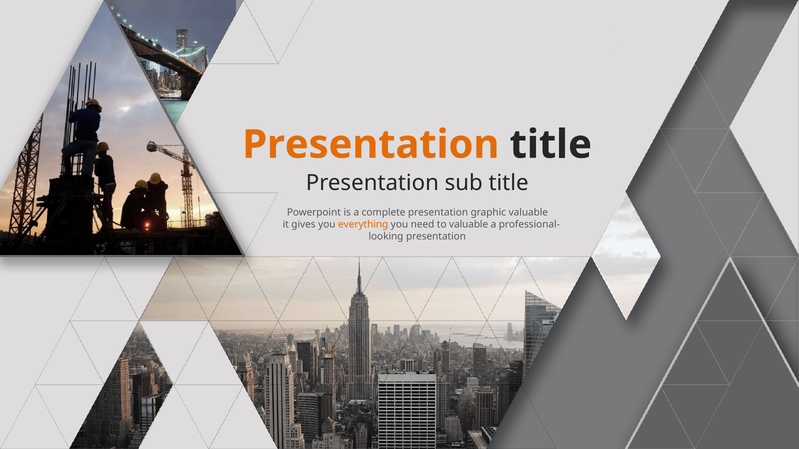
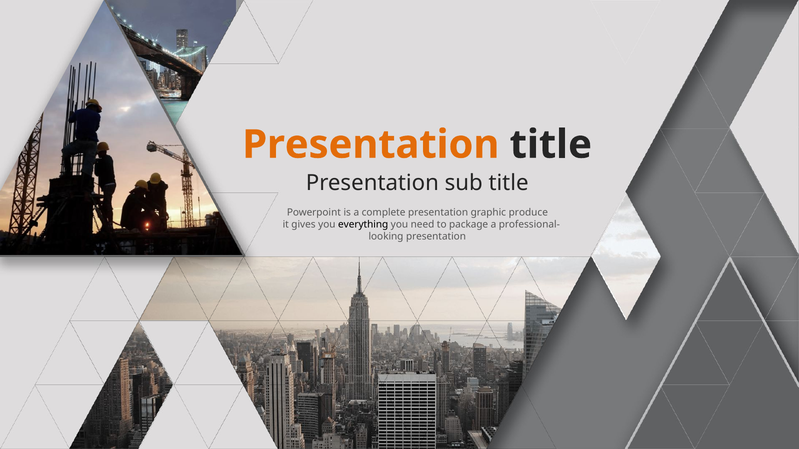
graphic valuable: valuable -> produce
everything colour: orange -> black
to valuable: valuable -> package
